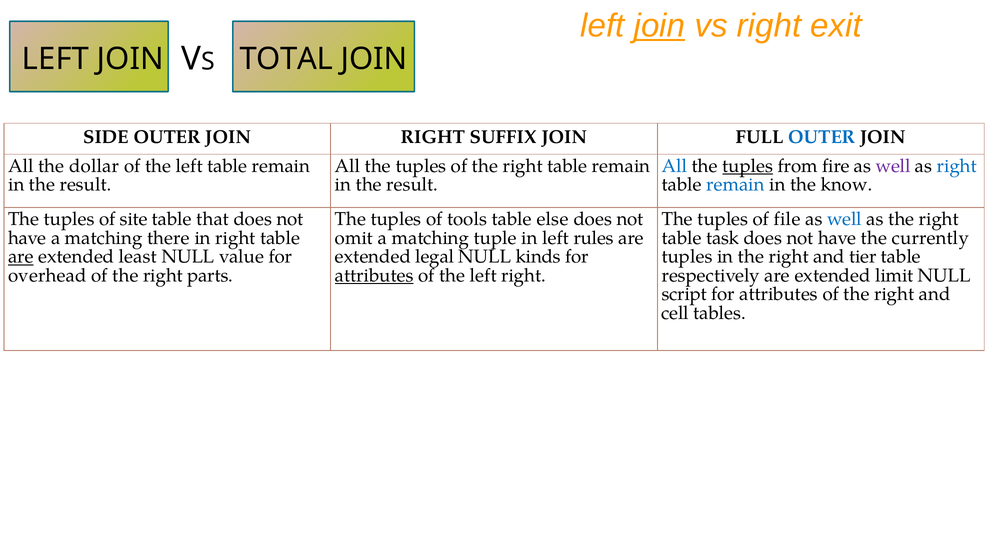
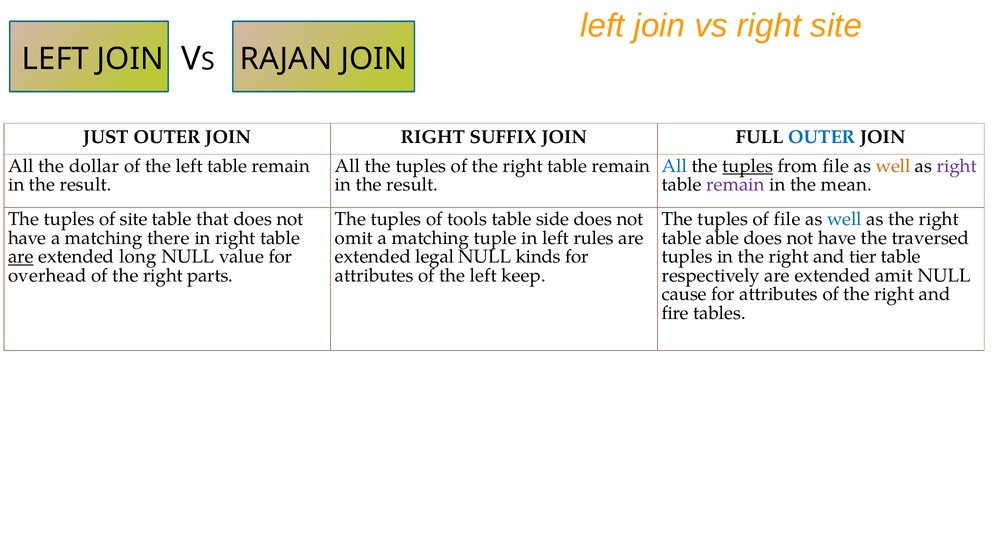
join at (659, 26) underline: present -> none
right exit: exit -> site
TOTAL: TOTAL -> RAJAN
SIDE: SIDE -> JUST
from fire: fire -> file
well at (893, 166) colour: purple -> orange
right at (957, 166) colour: blue -> purple
remain at (735, 185) colour: blue -> purple
know: know -> mean
else: else -> side
task: task -> able
currently: currently -> traversed
least: least -> long
attributes at (374, 276) underline: present -> none
left right: right -> keep
limit: limit -> amit
script: script -> cause
cell: cell -> fire
